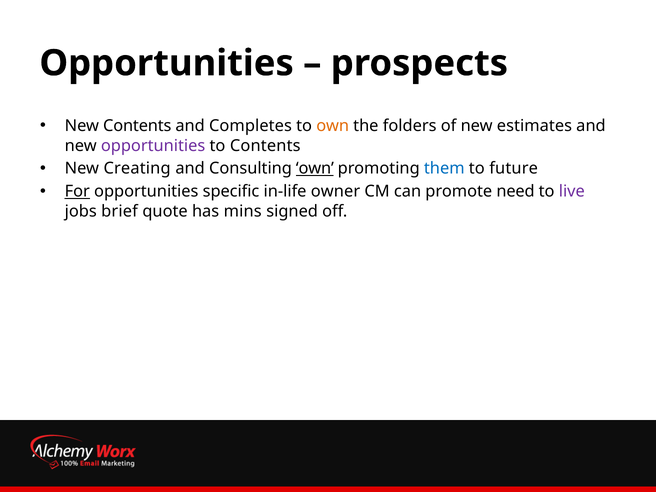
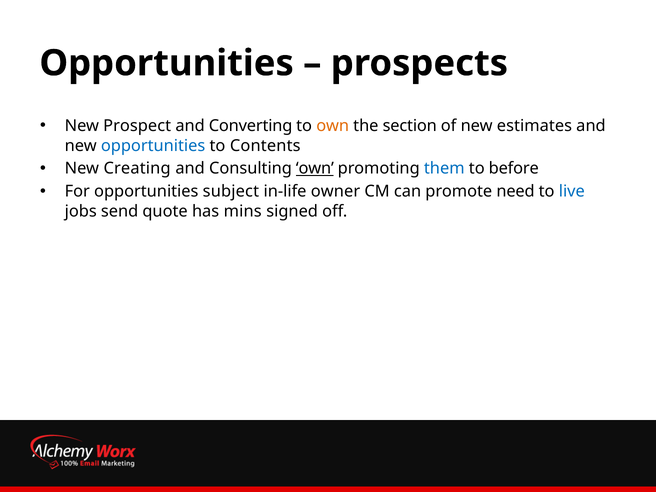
New Contents: Contents -> Prospect
Completes: Completes -> Converting
folders: folders -> section
opportunities at (153, 146) colour: purple -> blue
future: future -> before
For underline: present -> none
specific: specific -> subject
live colour: purple -> blue
brief: brief -> send
